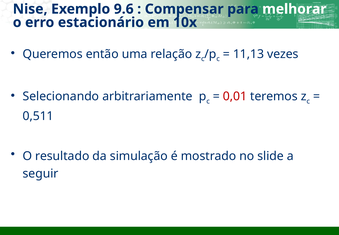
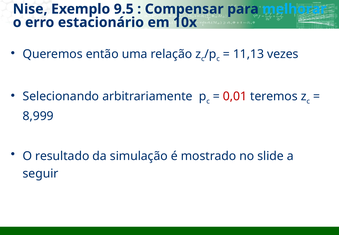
9.6: 9.6 -> 9.5
melhorar colour: white -> light blue
0,511: 0,511 -> 8,999
